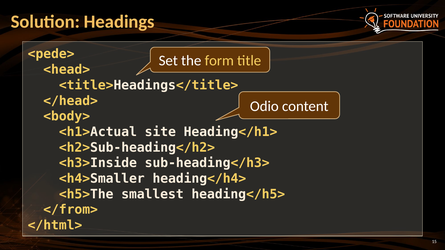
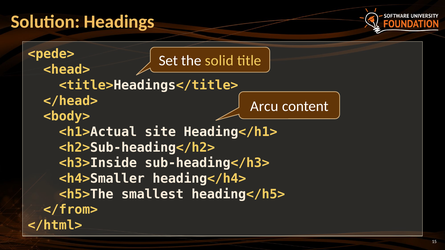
form: form -> solid
Odio: Odio -> Arcu
